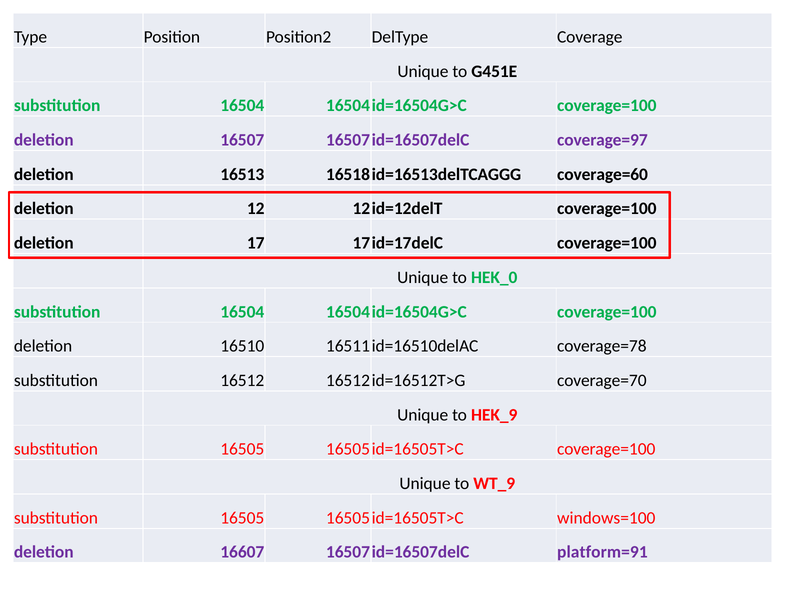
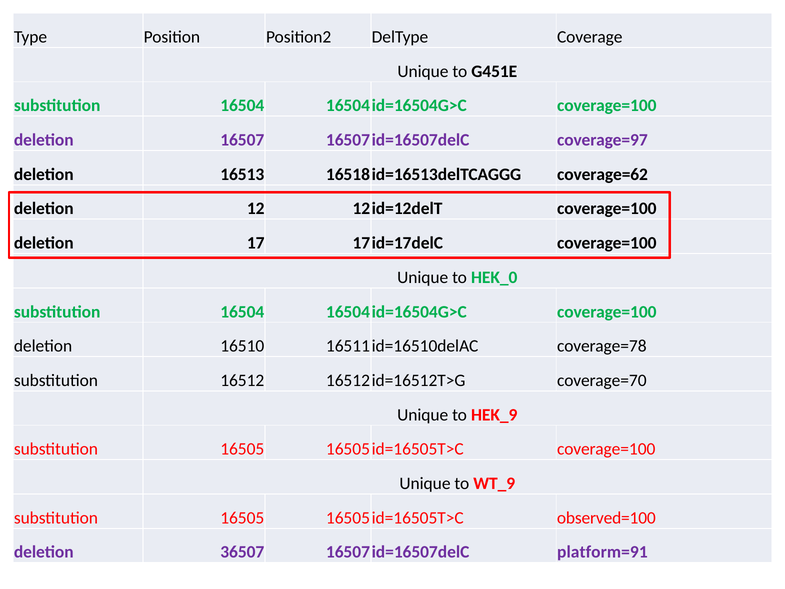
coverage=60: coverage=60 -> coverage=62
windows=100: windows=100 -> observed=100
16607: 16607 -> 36507
